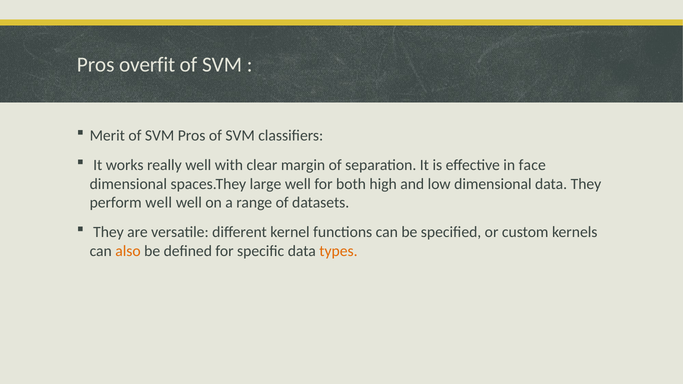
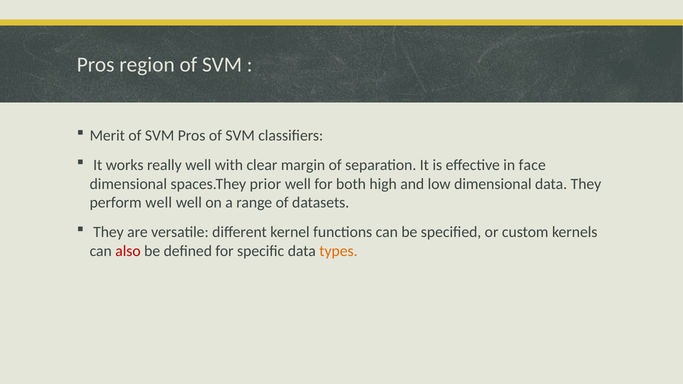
overfit: overfit -> region
large: large -> prior
also colour: orange -> red
